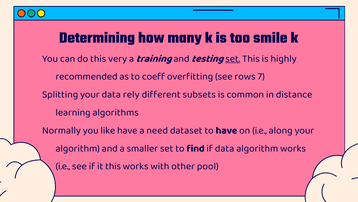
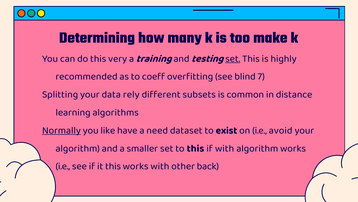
smile: smile -> make
rows: rows -> blind
Normally underline: none -> present
to have: have -> exist
along: along -> avoid
to find: find -> this
if data: data -> with
pool: pool -> back
